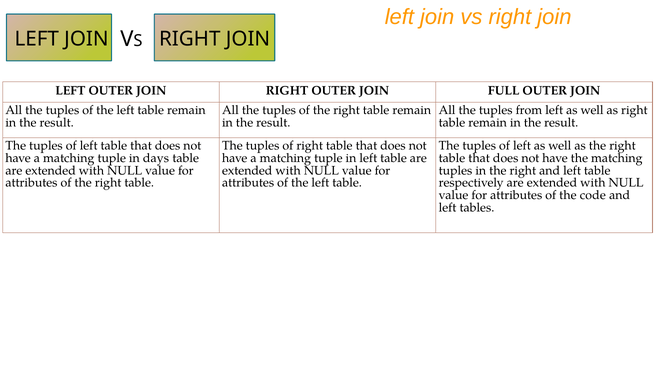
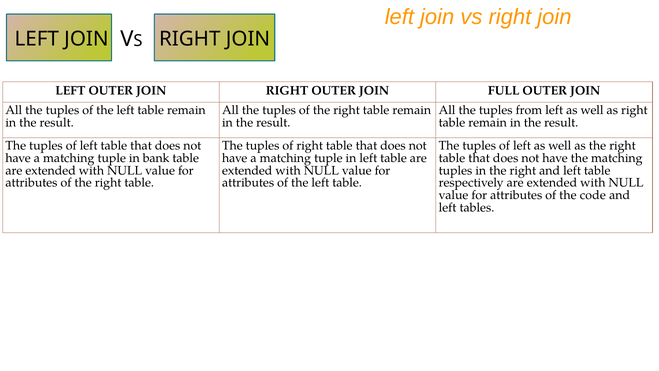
days: days -> bank
